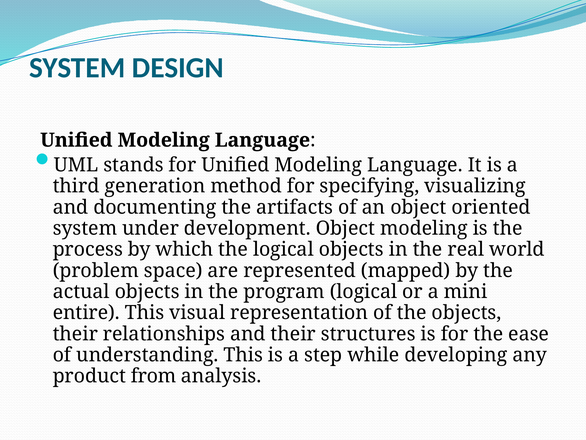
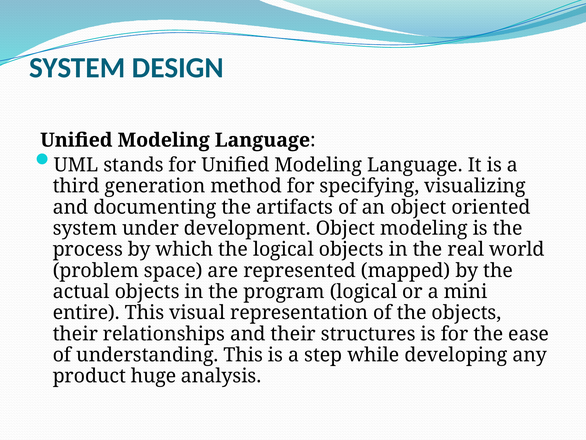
from: from -> huge
